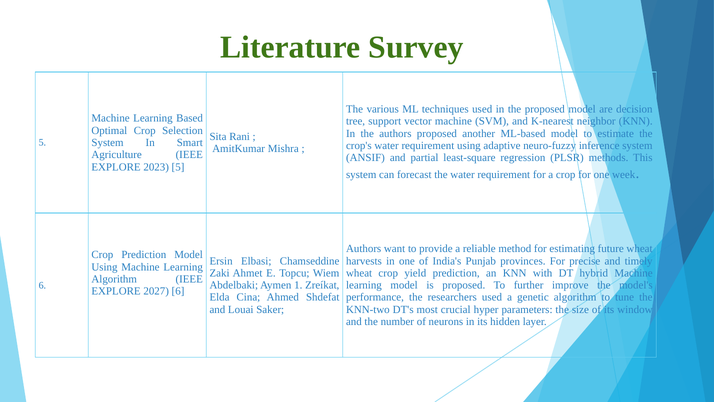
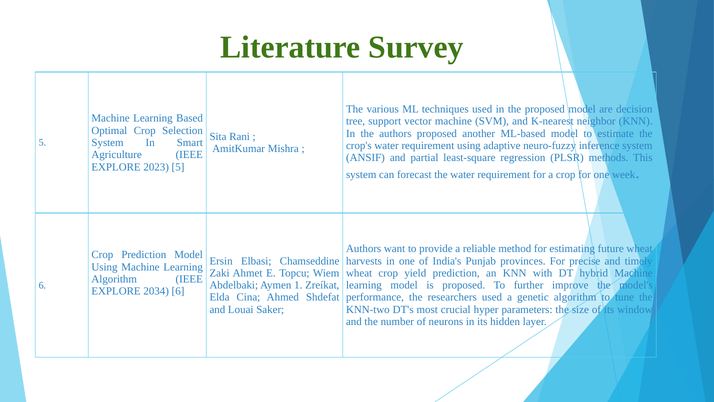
2027: 2027 -> 2034
